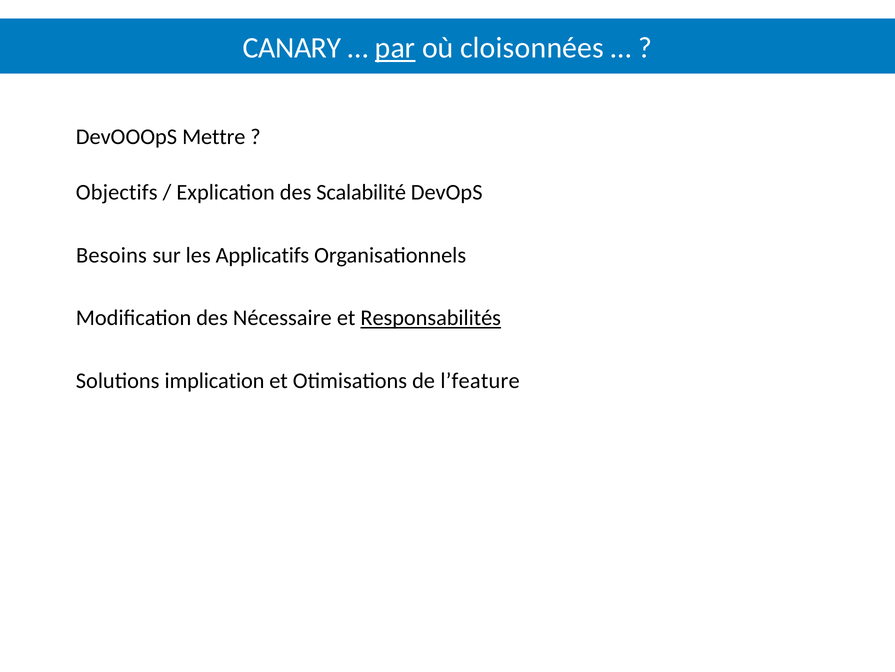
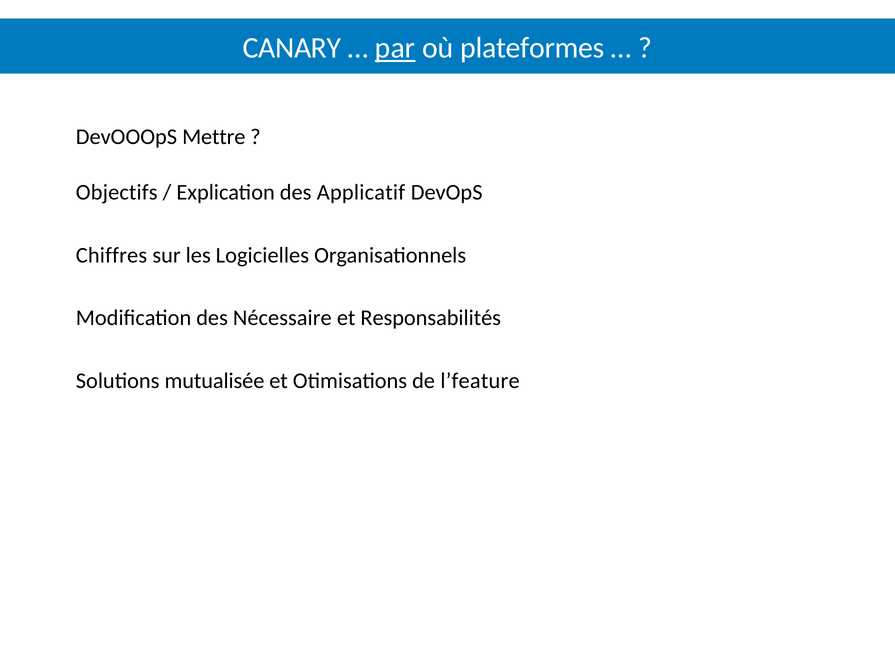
cloisonnées: cloisonnées -> plateformes
Scalabilité: Scalabilité -> Applicatif
Besoins: Besoins -> Chiffres
Applicatifs: Applicatifs -> Logicielles
Responsabilités underline: present -> none
implication: implication -> mutualisée
